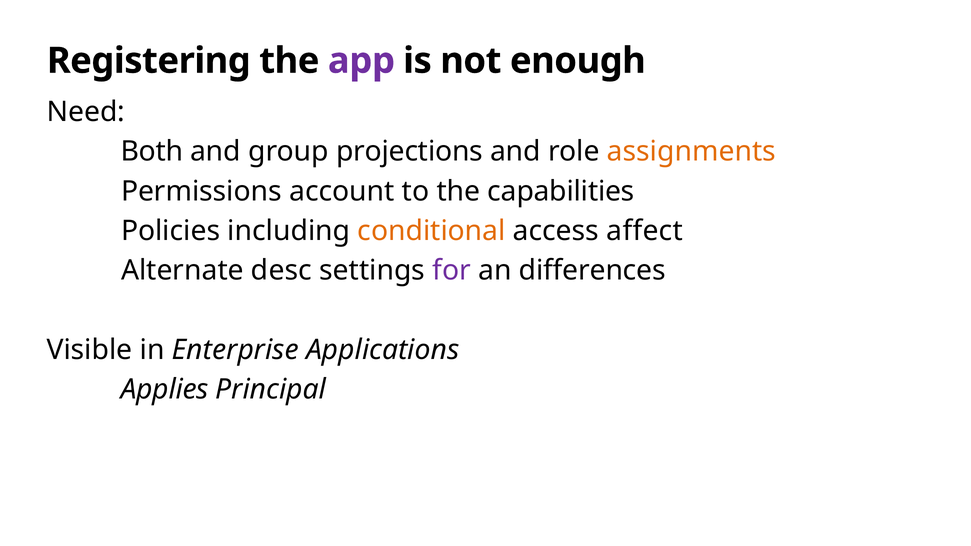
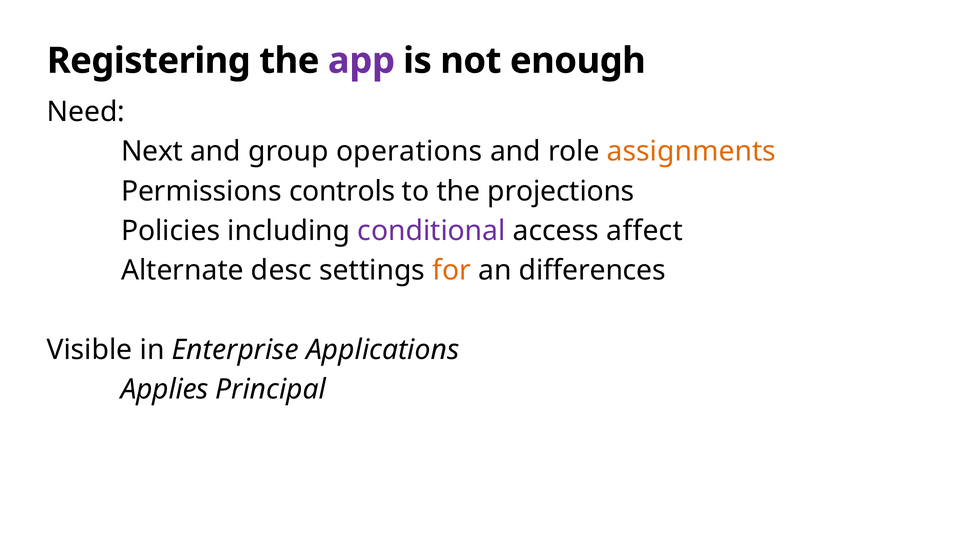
Both: Both -> Next
projections: projections -> operations
account: account -> controls
capabilities: capabilities -> projections
conditional colour: orange -> purple
for colour: purple -> orange
